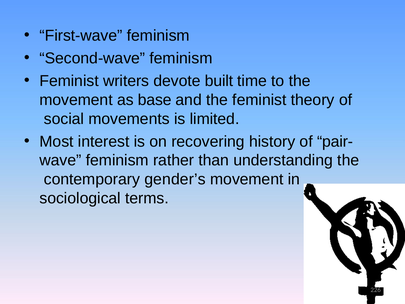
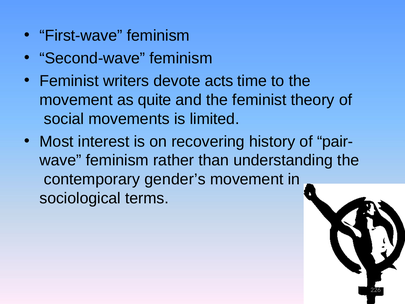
built: built -> acts
base: base -> quite
